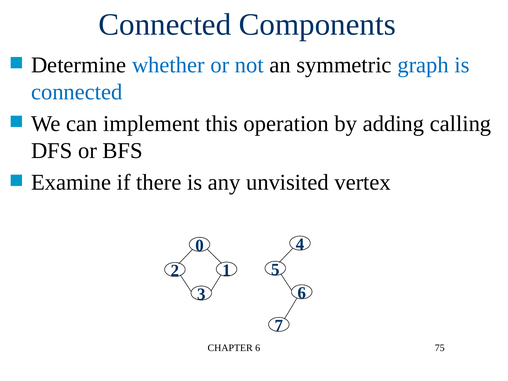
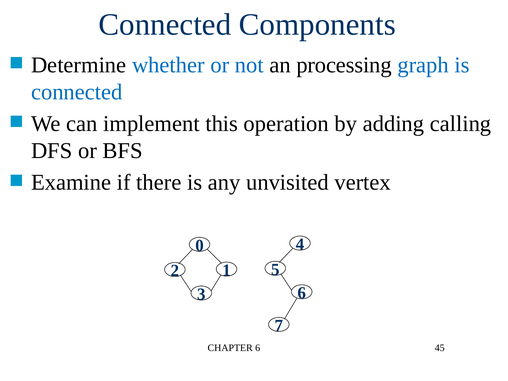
symmetric: symmetric -> processing
75: 75 -> 45
